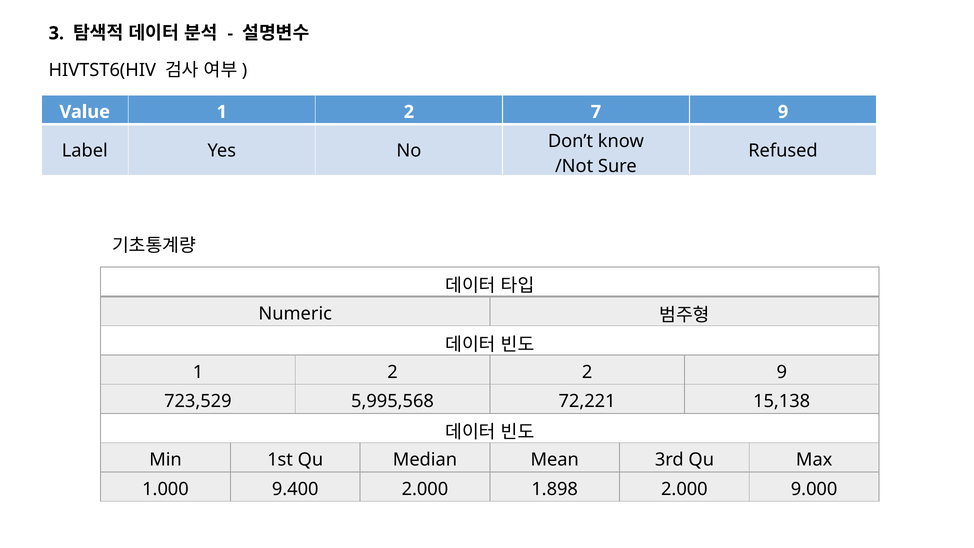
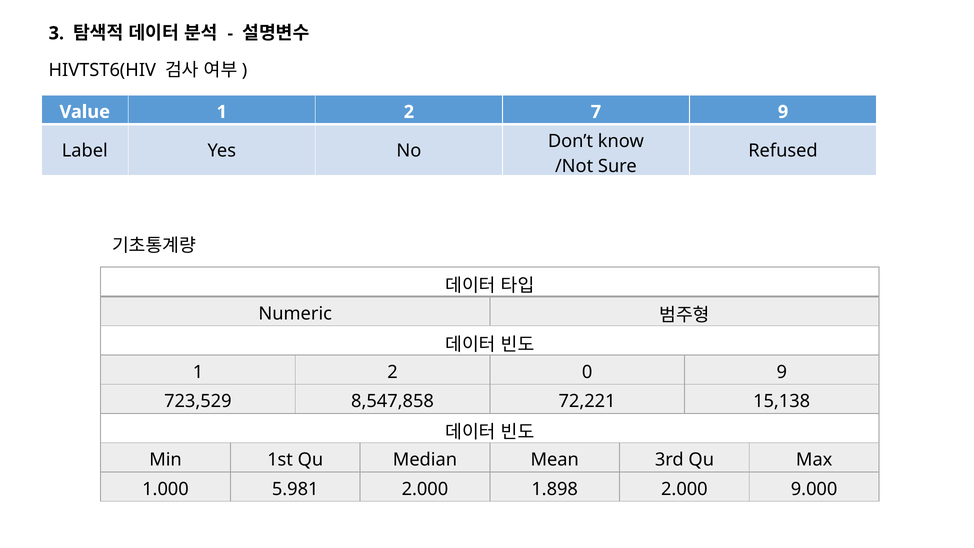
2 2: 2 -> 0
5,995,568: 5,995,568 -> 8,547,858
9.400: 9.400 -> 5.981
